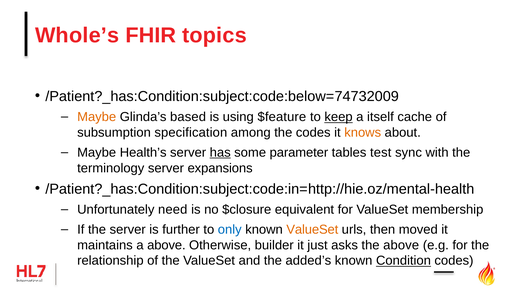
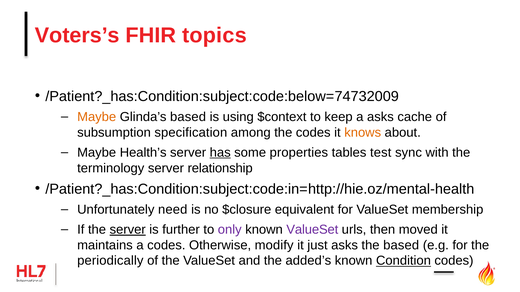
Whole’s: Whole’s -> Voters’s
$feature: $feature -> $context
keep underline: present -> none
a itself: itself -> asks
parameter: parameter -> properties
expansions: expansions -> relationship
server at (128, 230) underline: none -> present
only colour: blue -> purple
ValueSet at (312, 230) colour: orange -> purple
a above: above -> codes
builder: builder -> modify
the above: above -> based
relationship: relationship -> periodically
